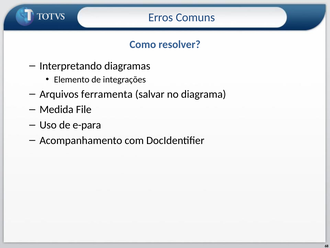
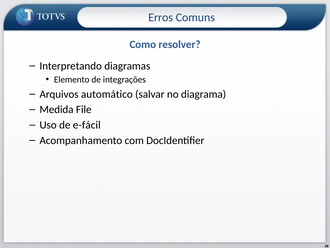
ferramenta: ferramenta -> automático
e-para: e-para -> e-fácil
